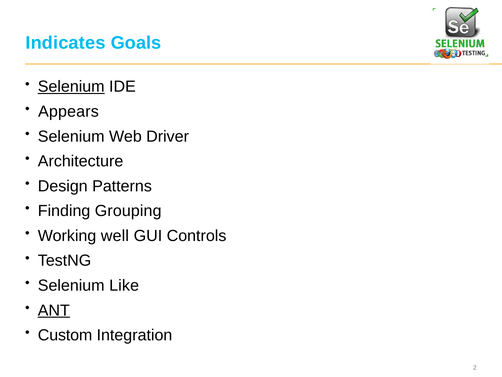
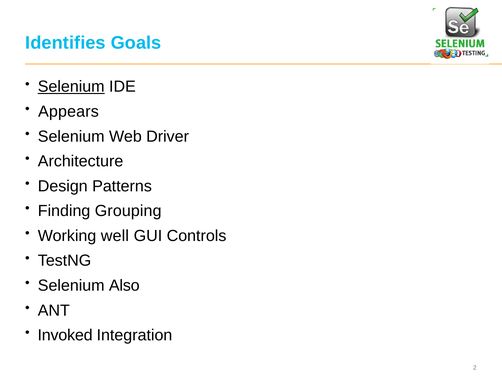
Indicates: Indicates -> Identifies
Like: Like -> Also
ANT underline: present -> none
Custom: Custom -> Invoked
